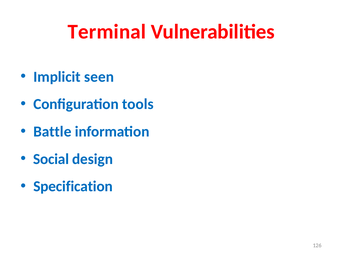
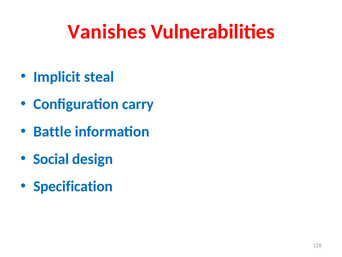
Terminal: Terminal -> Vanishes
seen: seen -> steal
tools: tools -> carry
